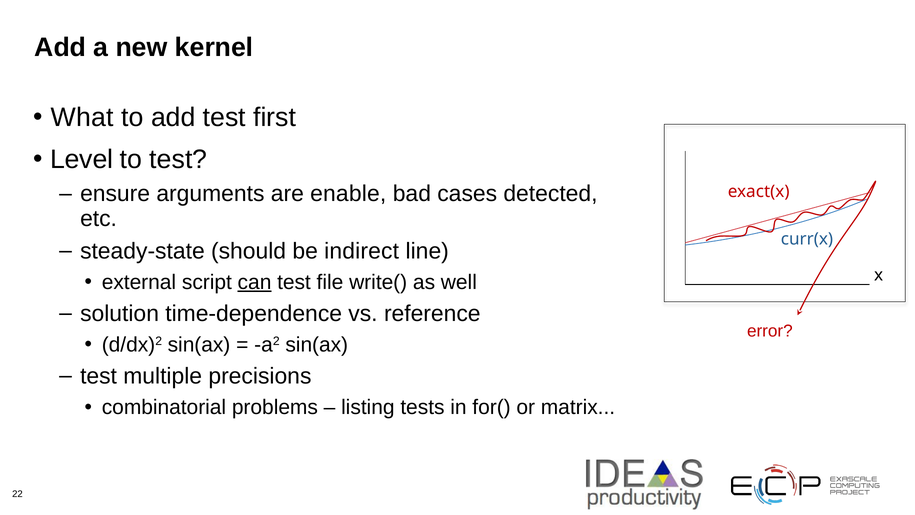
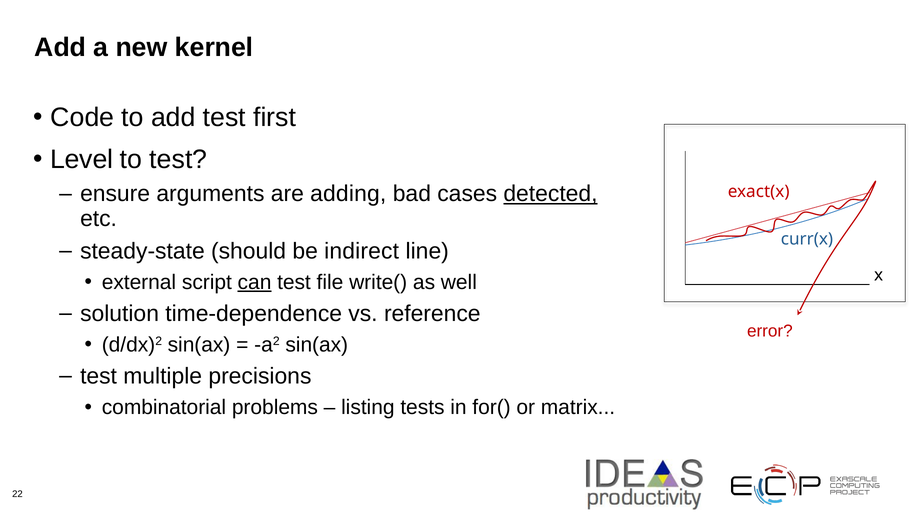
What: What -> Code
enable: enable -> adding
detected underline: none -> present
